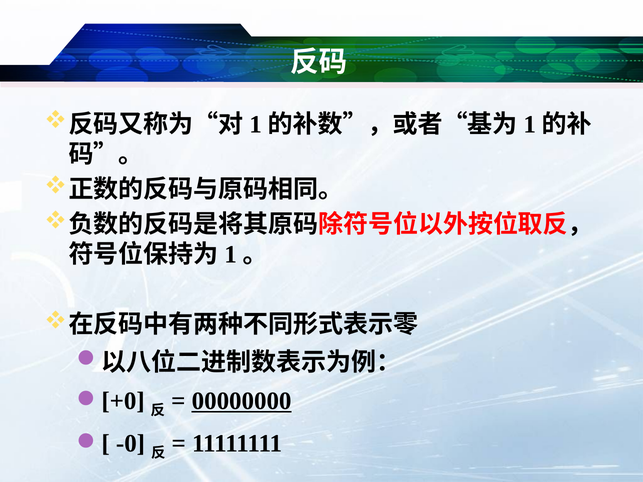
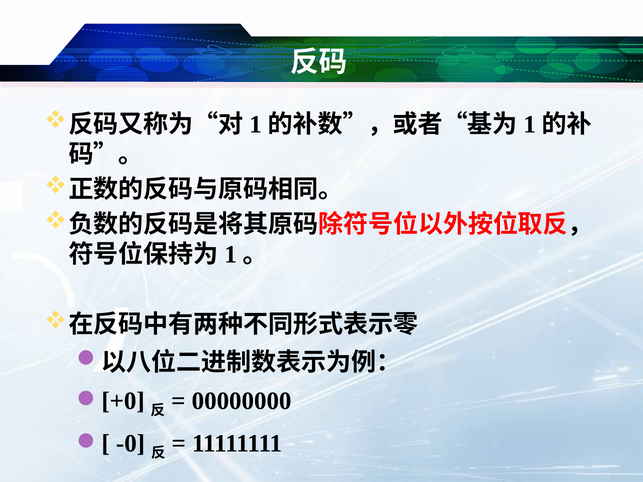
00000000 underline: present -> none
